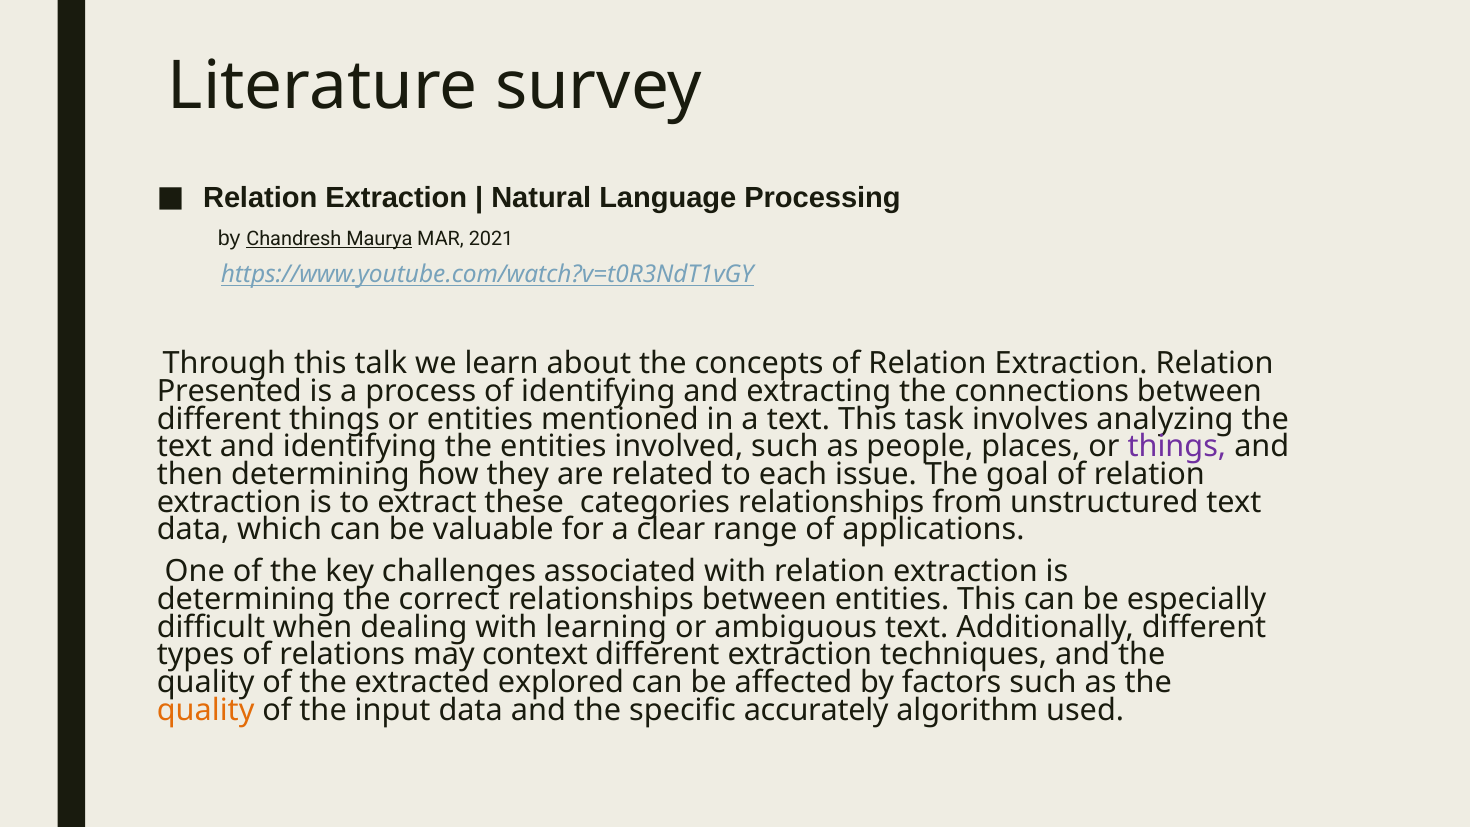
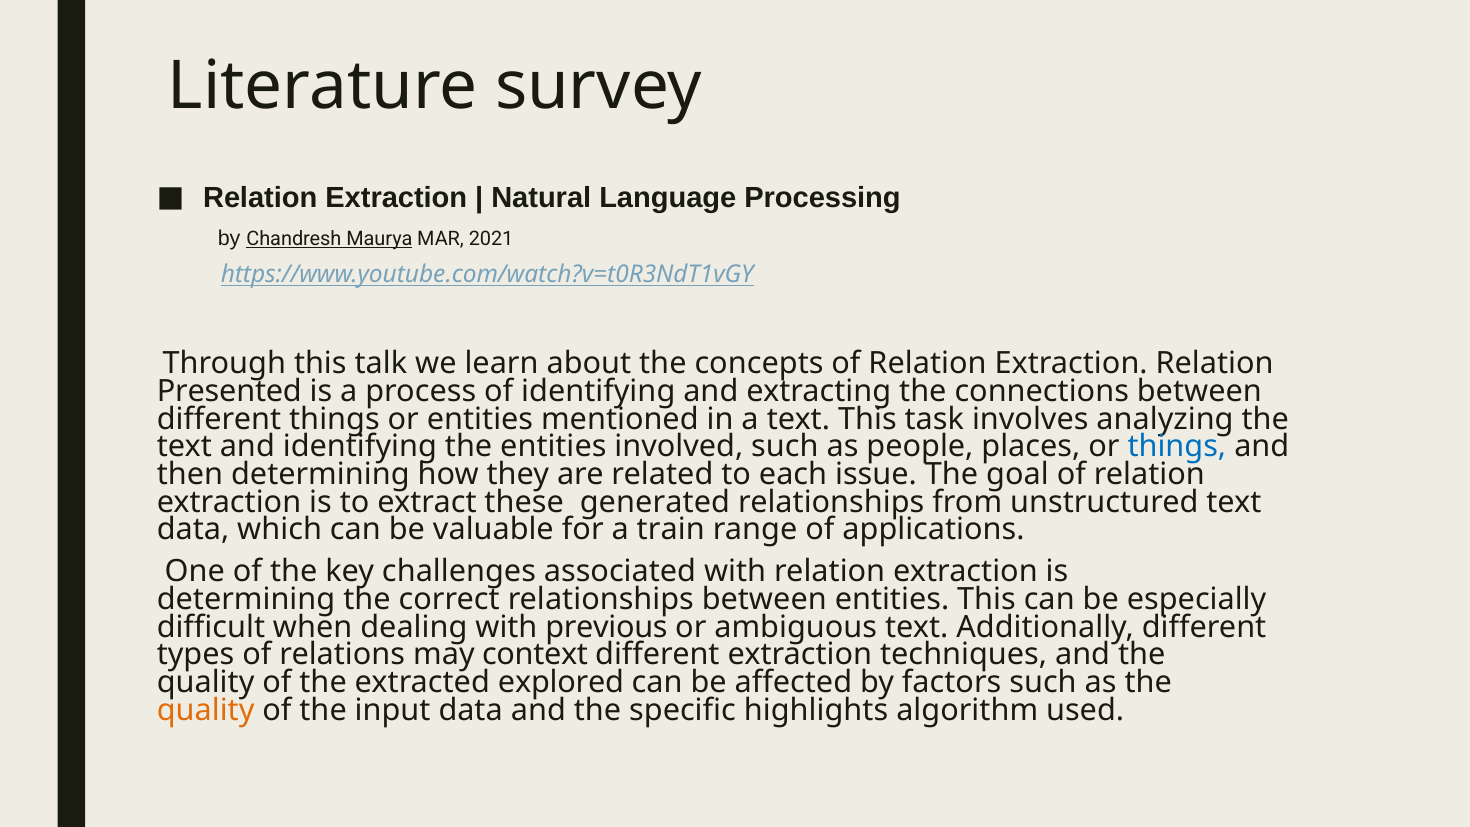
things at (1177, 447) colour: purple -> blue
categories: categories -> generated
clear: clear -> train
learning: learning -> previous
accurately: accurately -> highlights
